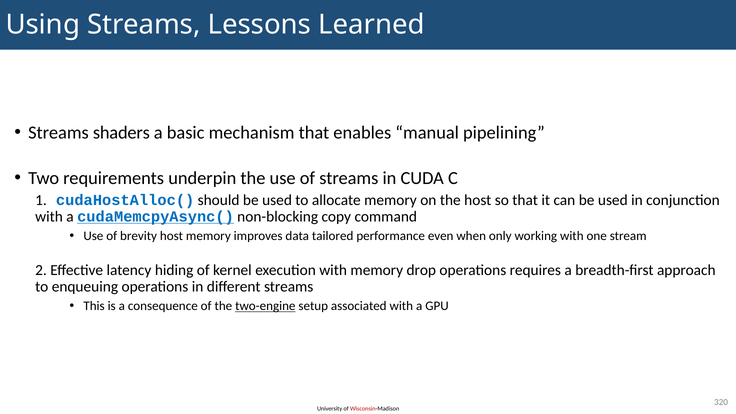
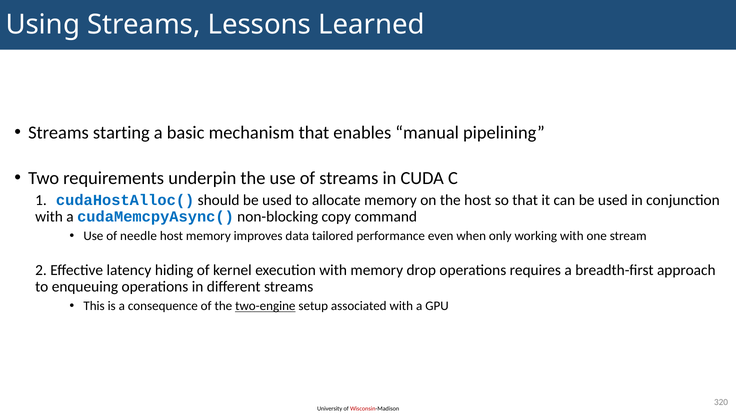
shaders: shaders -> starting
cudaMemcpyAsync( underline: present -> none
brevity: brevity -> needle
